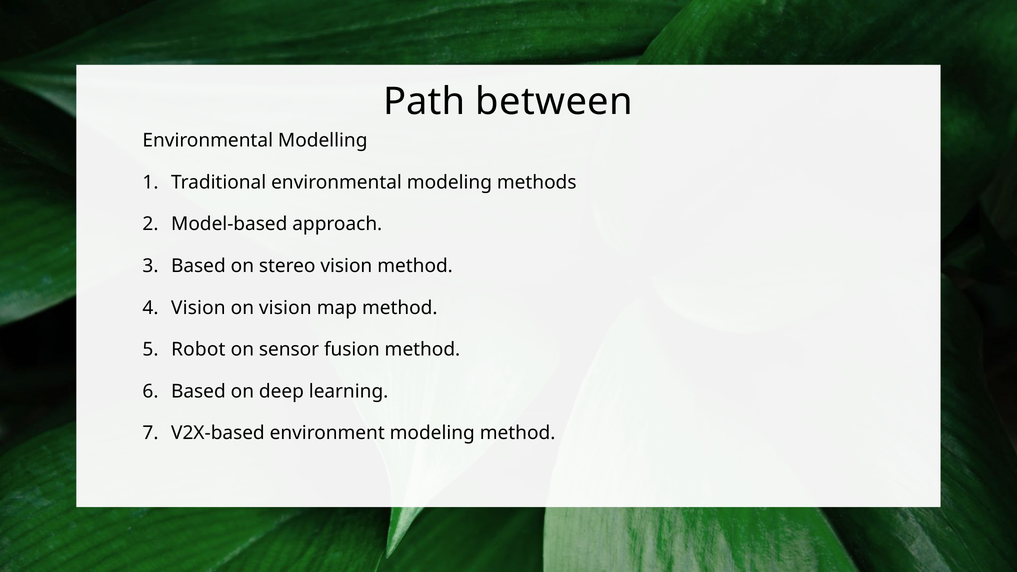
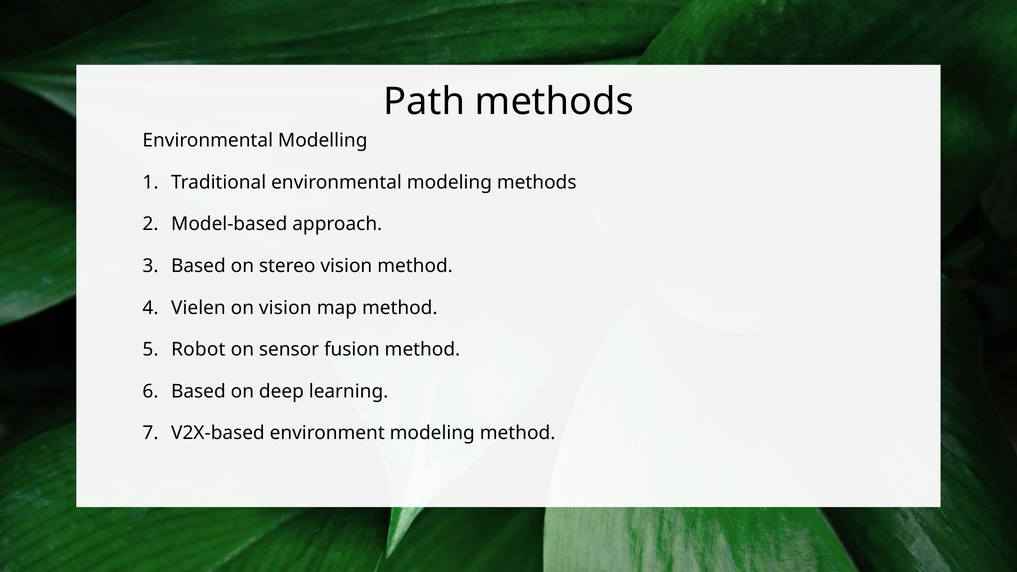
Path between: between -> methods
Vision at (198, 308): Vision -> Vielen
